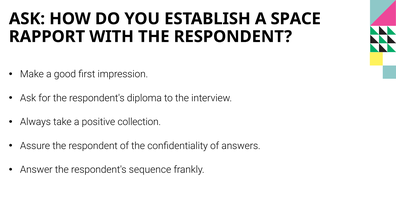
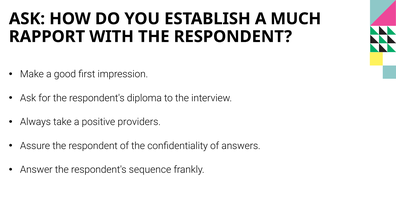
SPACE: SPACE -> MUCH
collection: collection -> providers
